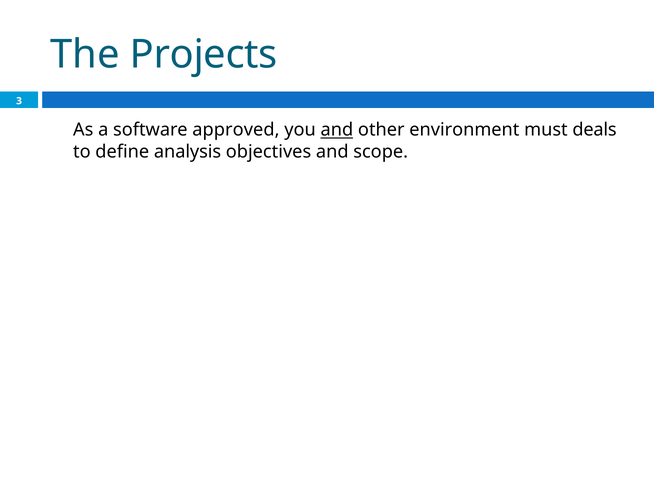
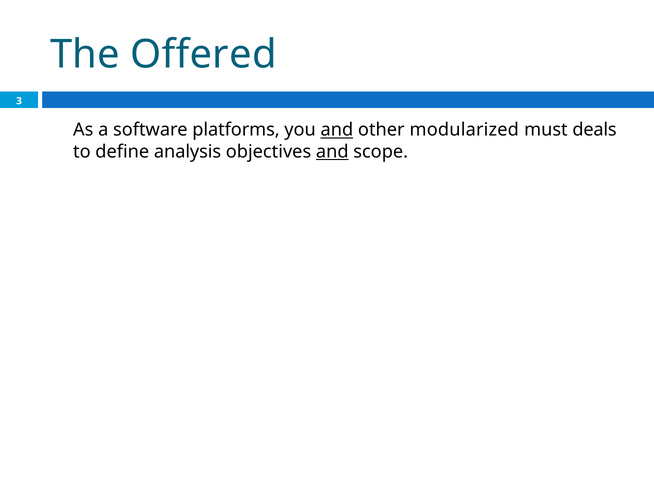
Projects: Projects -> Offered
approved: approved -> platforms
environment: environment -> modularized
and at (332, 152) underline: none -> present
